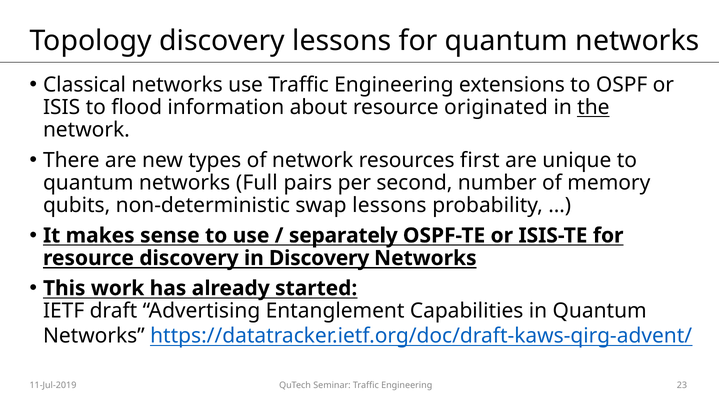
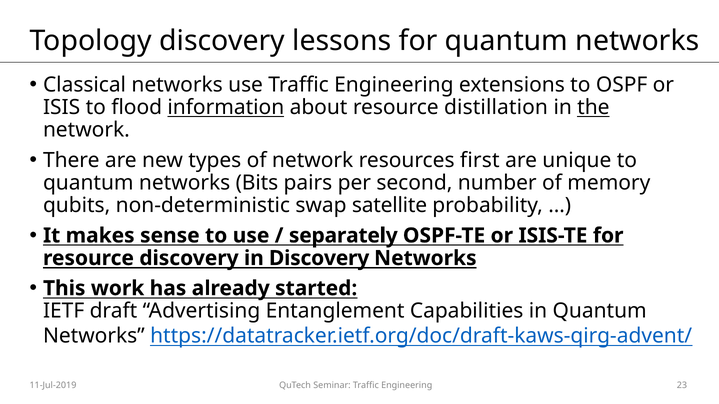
information underline: none -> present
originated: originated -> distillation
Full: Full -> Bits
swap lessons: lessons -> satellite
